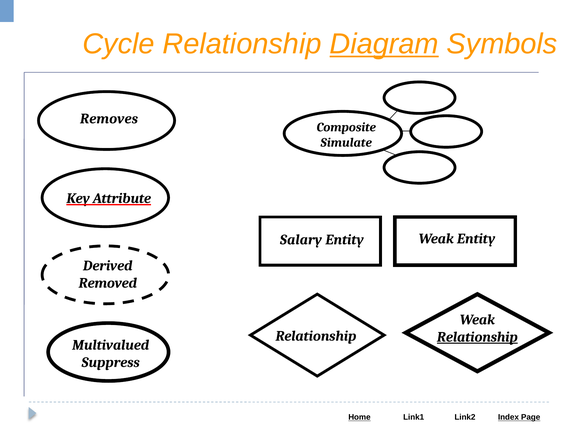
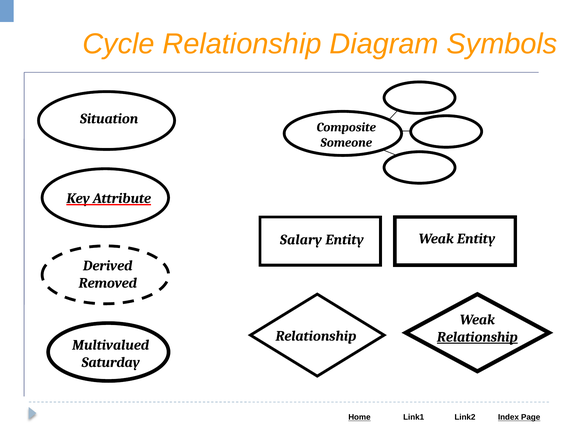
Diagram underline: present -> none
Removes: Removes -> Situation
Simulate: Simulate -> Someone
Suppress: Suppress -> Saturday
